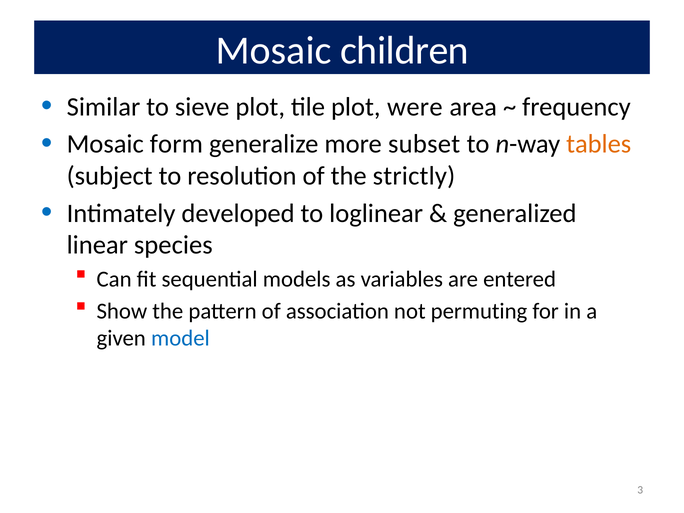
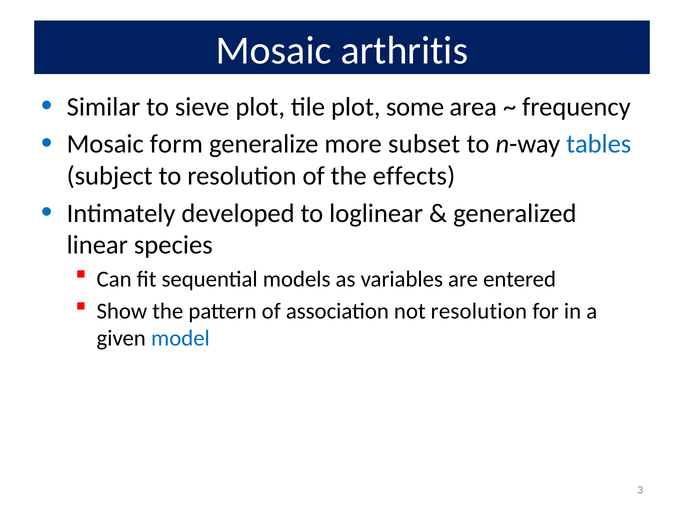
children: children -> arthritis
were: were -> some
tables colour: orange -> blue
strictly: strictly -> effects
not permuting: permuting -> resolution
